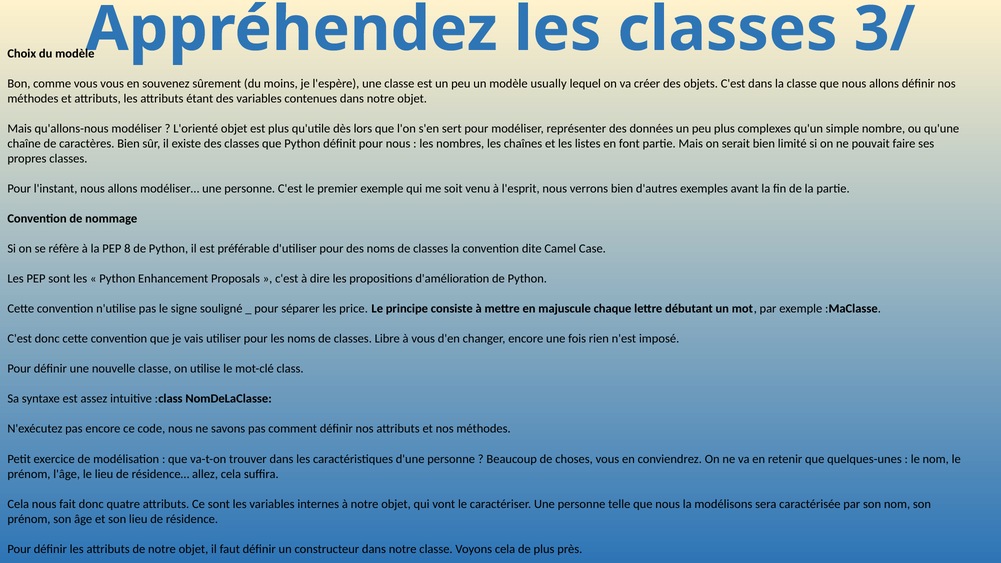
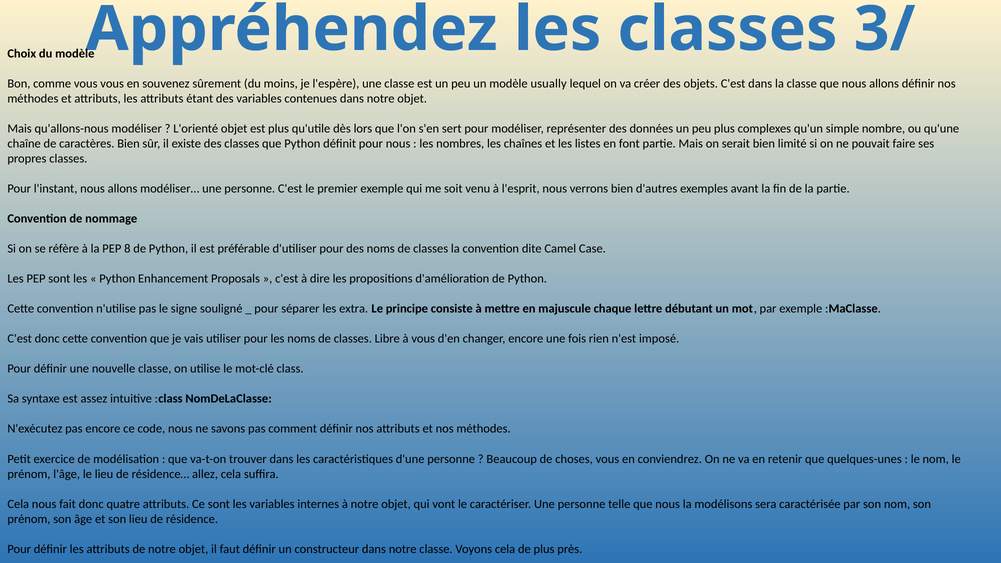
price: price -> extra
